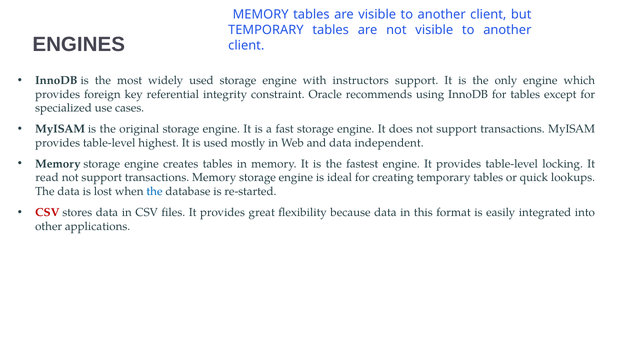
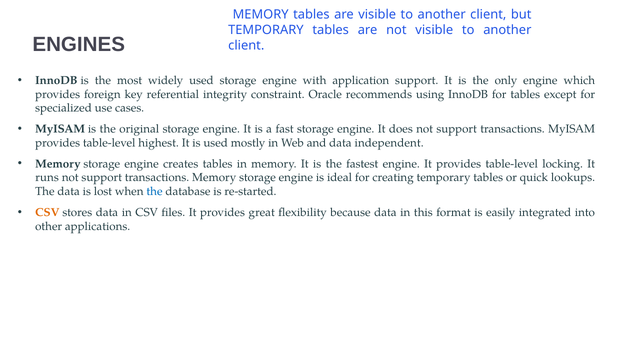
instructors: instructors -> application
read: read -> runs
CSV at (47, 212) colour: red -> orange
